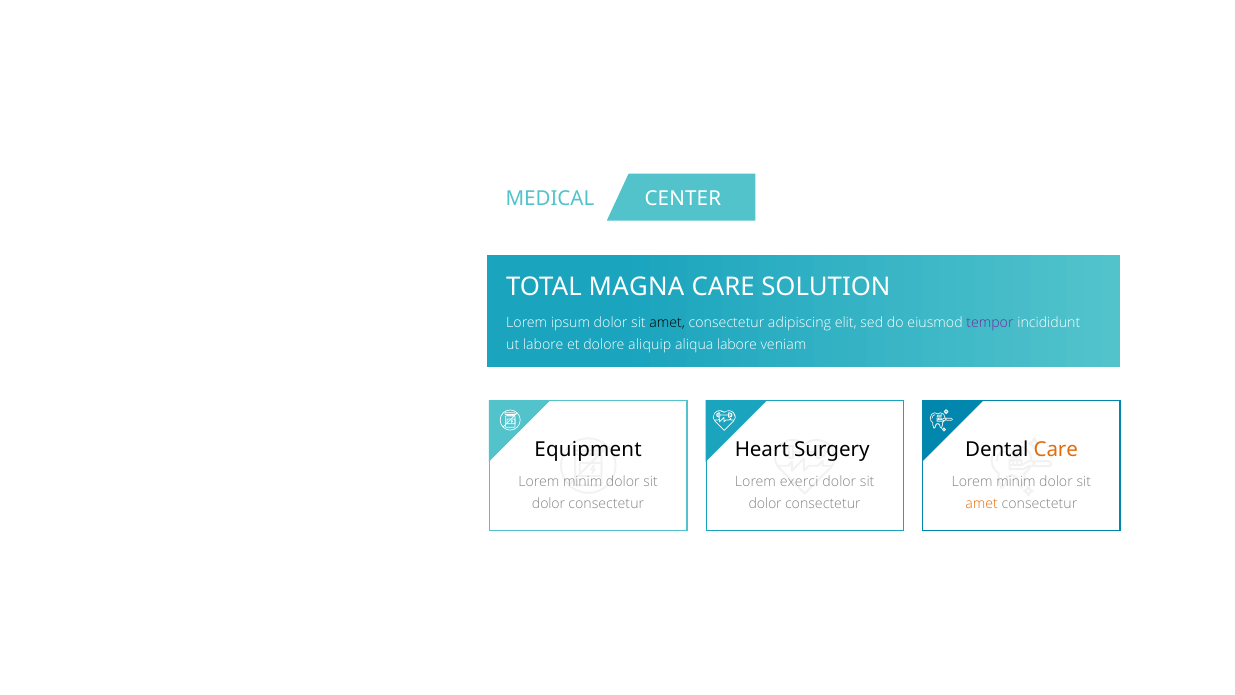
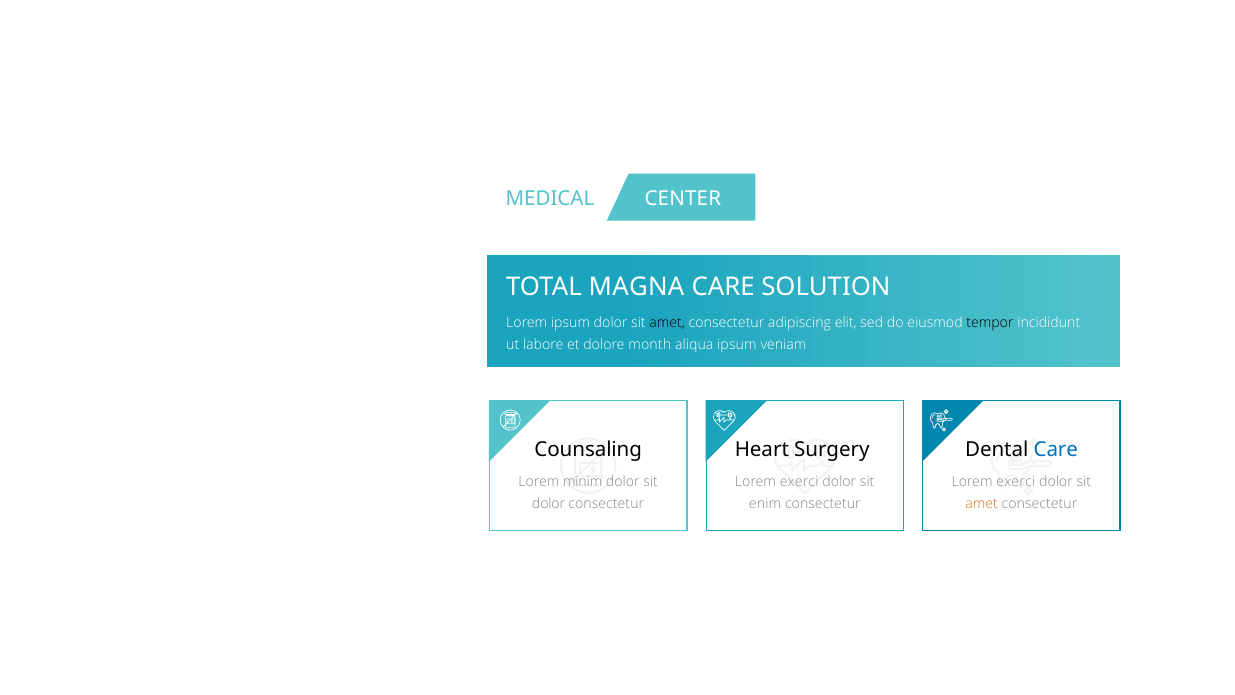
tempor colour: purple -> black
aliquip: aliquip -> month
aliqua labore: labore -> ipsum
Equipment: Equipment -> Counsaling
Care at (1056, 449) colour: orange -> blue
minim at (1016, 481): minim -> exerci
dolor at (765, 503): dolor -> enim
